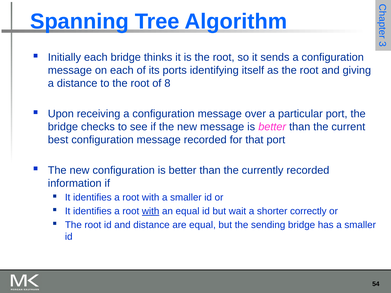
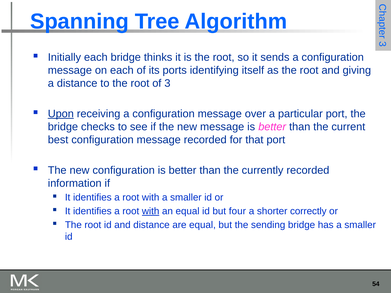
of 8: 8 -> 3
Upon underline: none -> present
wait: wait -> four
